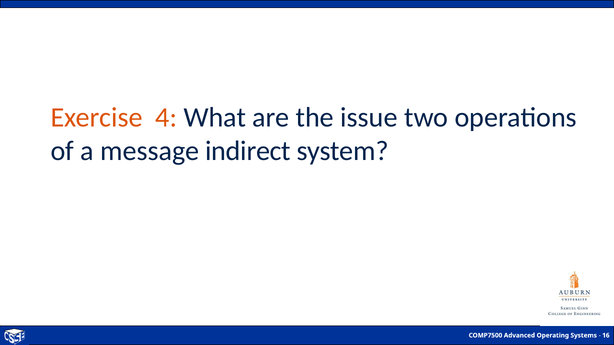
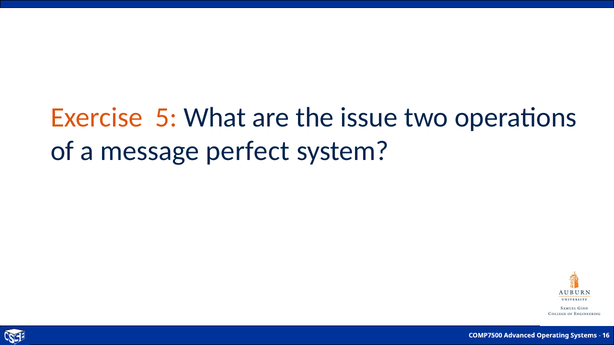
4: 4 -> 5
indirect: indirect -> perfect
